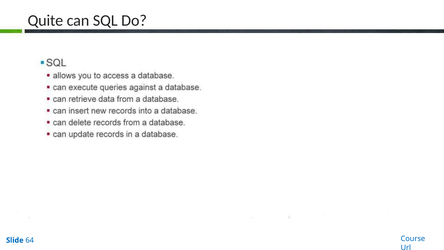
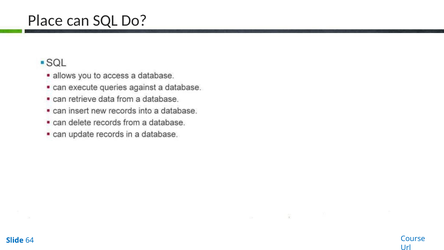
Quite: Quite -> Place
